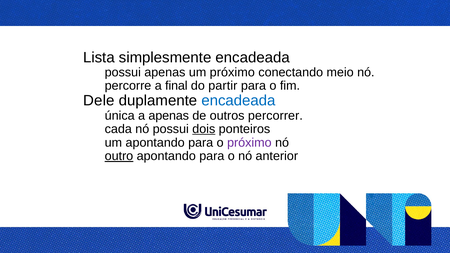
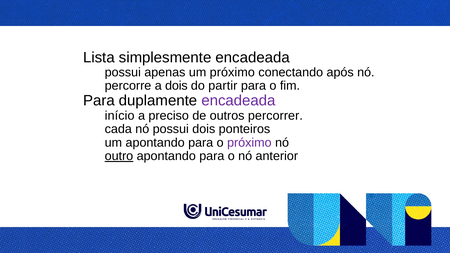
meio: meio -> após
a final: final -> dois
Dele at (99, 101): Dele -> Para
encadeada at (239, 101) colour: blue -> purple
única: única -> início
a apenas: apenas -> preciso
dois at (204, 129) underline: present -> none
